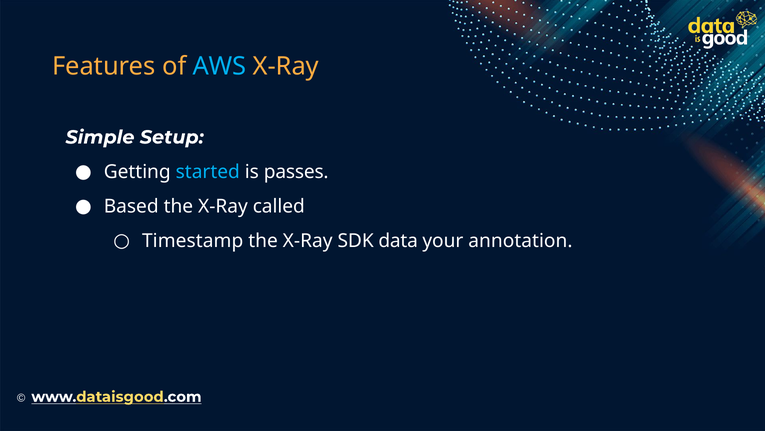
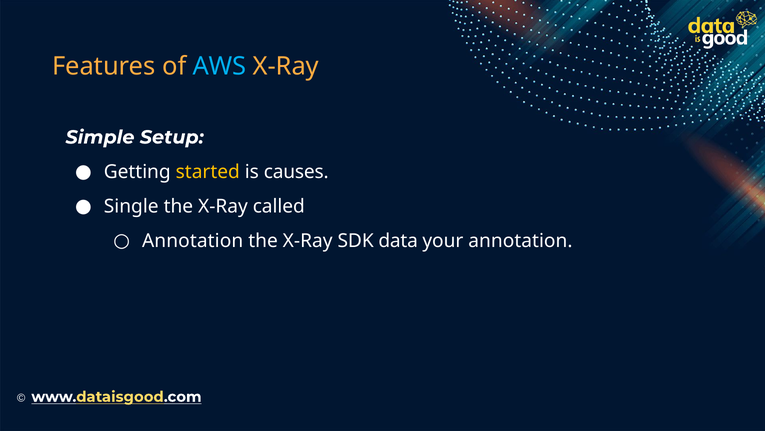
started colour: light blue -> yellow
passes: passes -> causes
Based: Based -> Single
Timestamp at (193, 240): Timestamp -> Annotation
